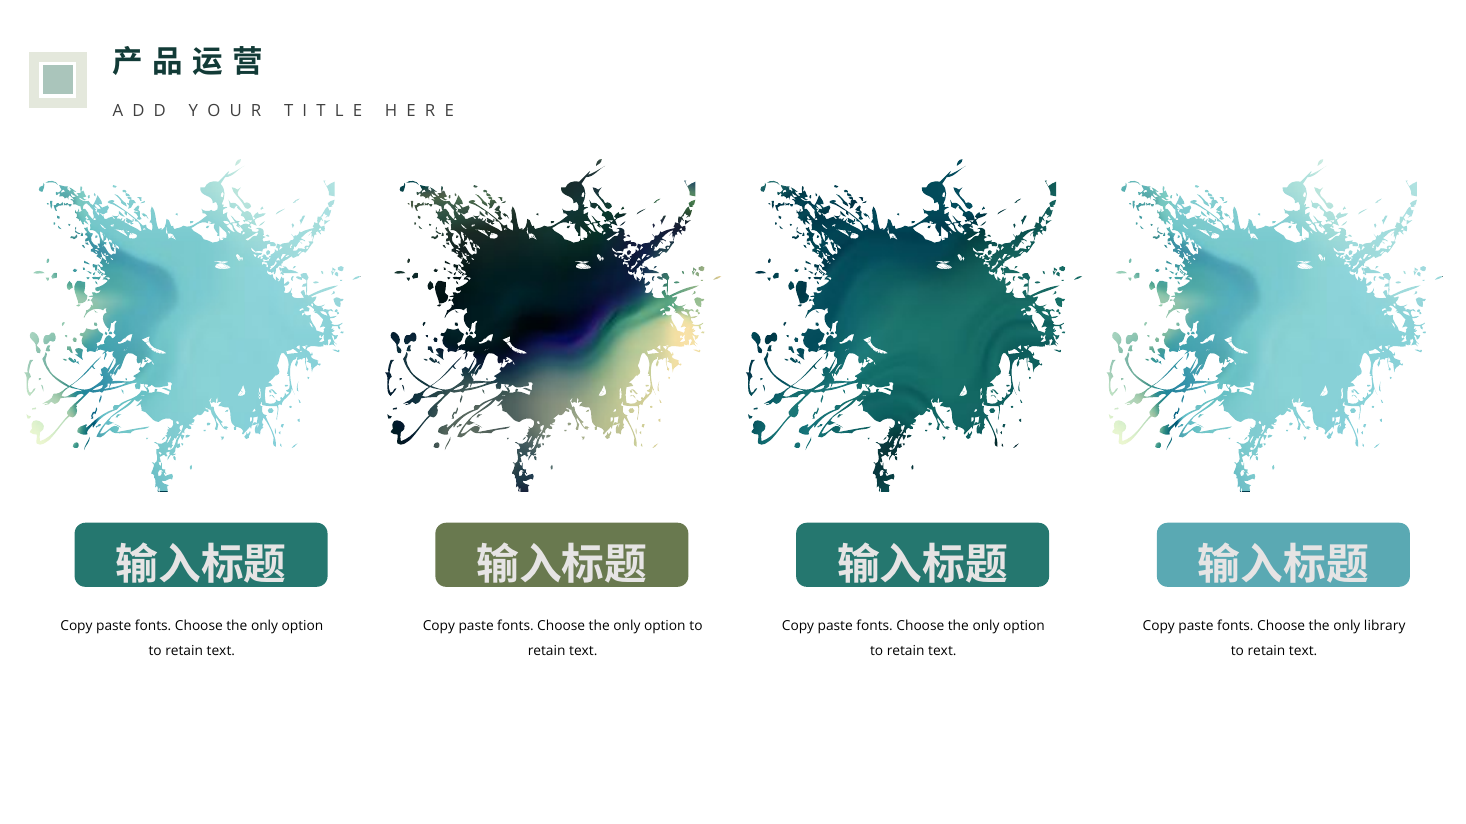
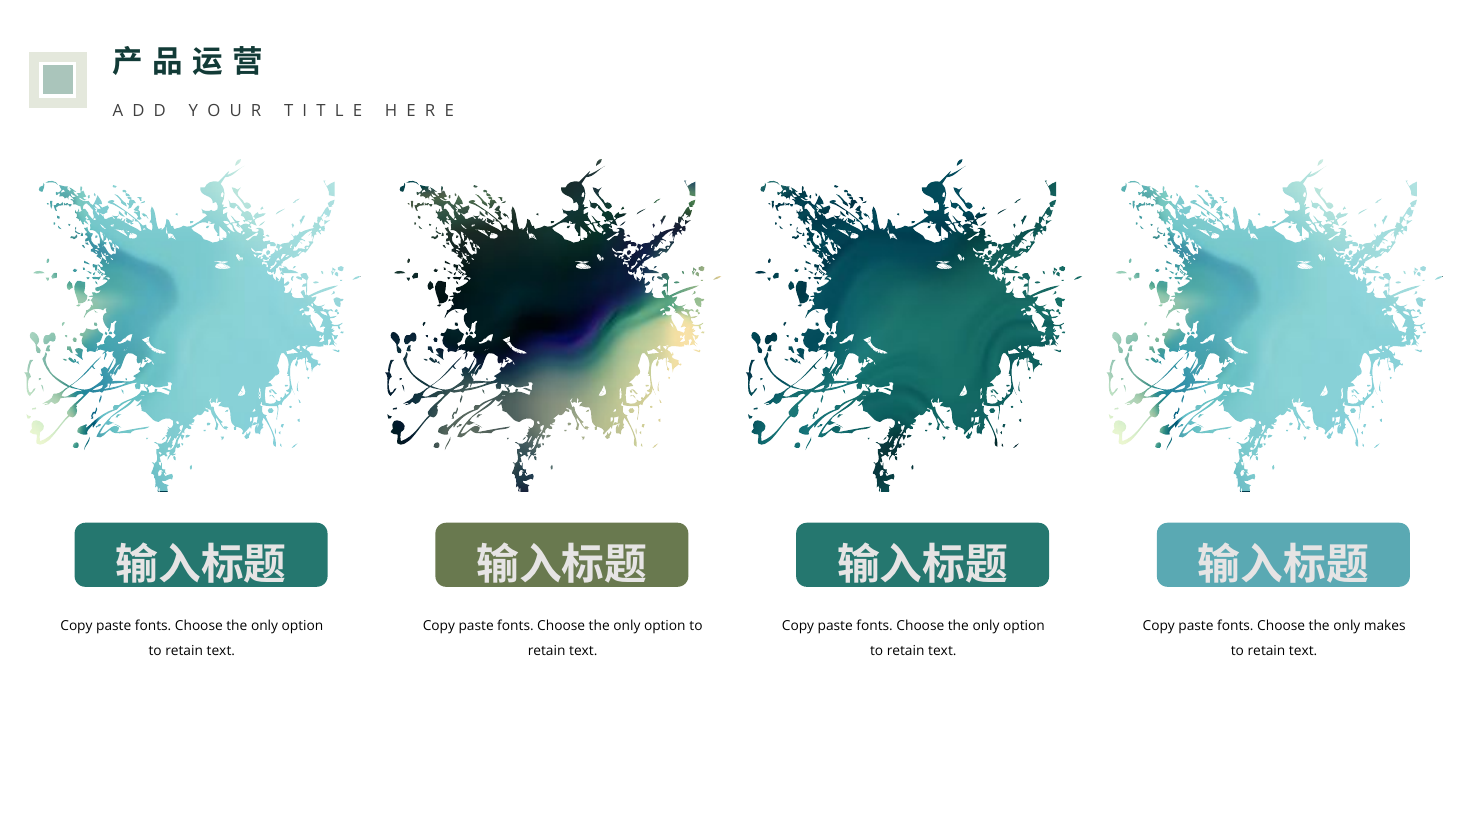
library: library -> makes
